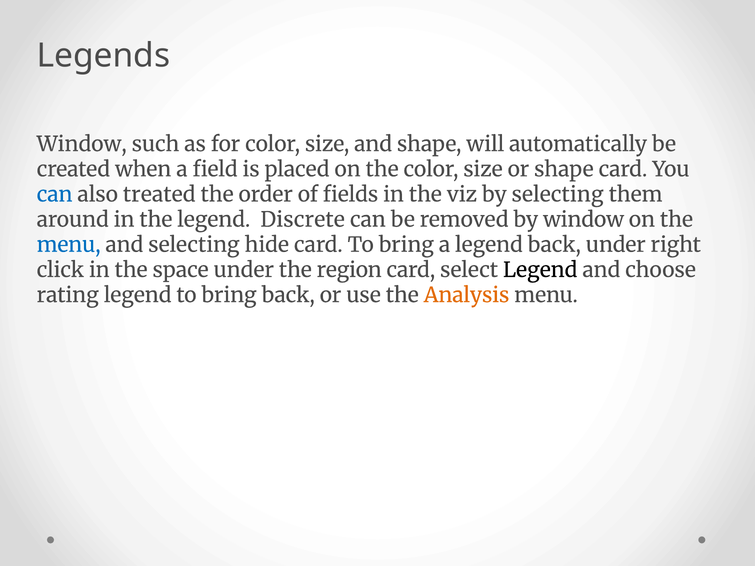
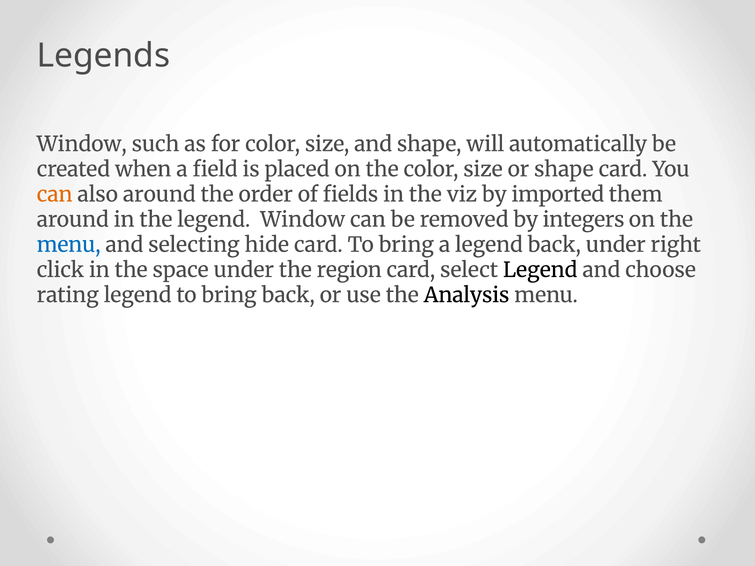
can at (55, 195) colour: blue -> orange
also treated: treated -> around
by selecting: selecting -> imported
legend Discrete: Discrete -> Window
by window: window -> integers
Analysis colour: orange -> black
